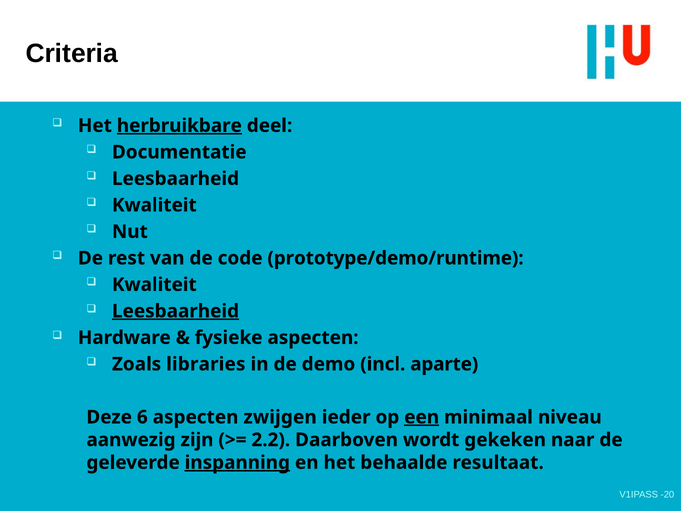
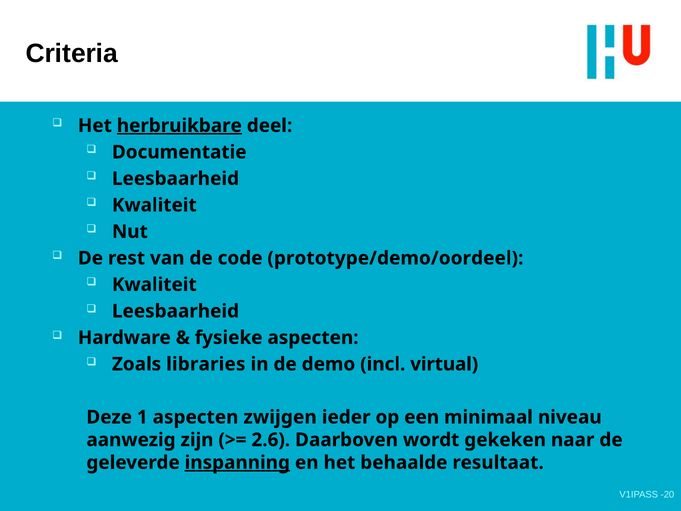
prototype/demo/runtime: prototype/demo/runtime -> prototype/demo/oordeel
Leesbaarheid at (175, 311) underline: present -> none
aparte: aparte -> virtual
6: 6 -> 1
een underline: present -> none
2.2: 2.2 -> 2.6
